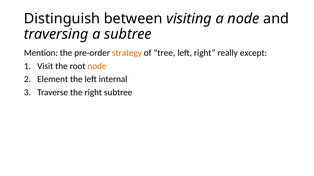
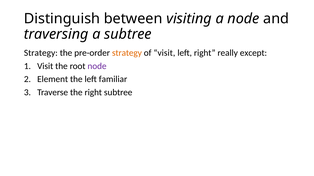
Mention at (41, 53): Mention -> Strategy
of tree: tree -> visit
node at (97, 66) colour: orange -> purple
internal: internal -> familiar
